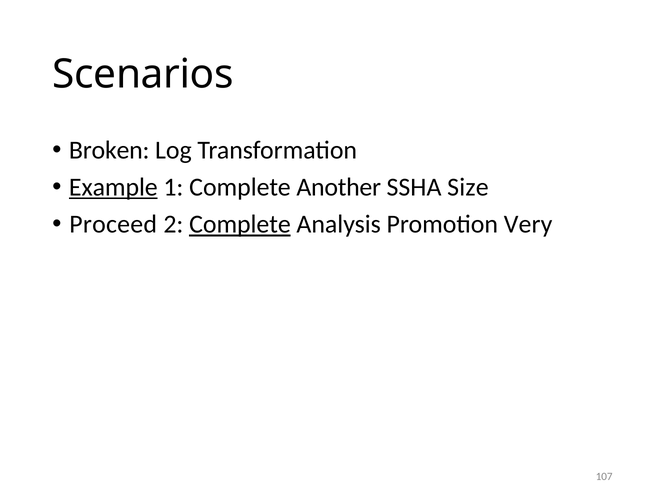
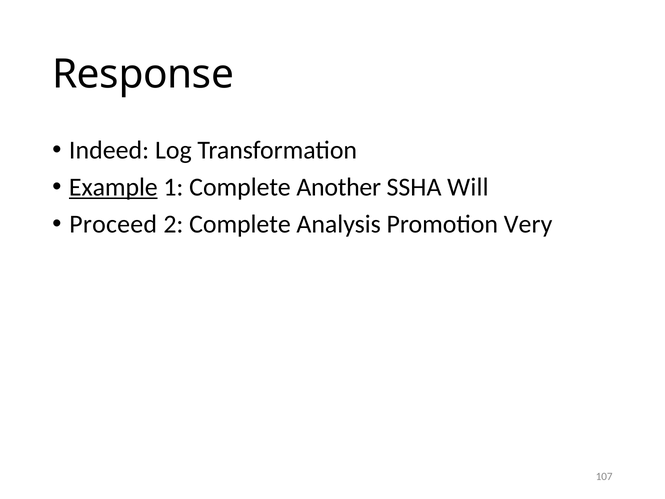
Scenarios: Scenarios -> Response
Broken: Broken -> Indeed
Size: Size -> Will
Complete at (240, 224) underline: present -> none
